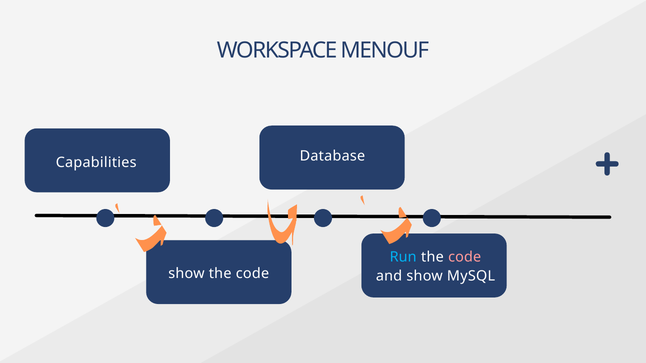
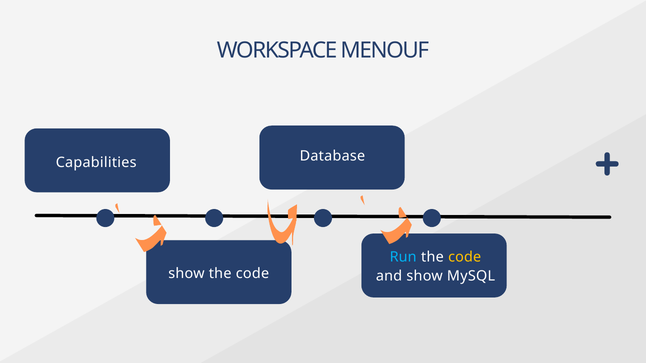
code at (465, 257) colour: pink -> yellow
